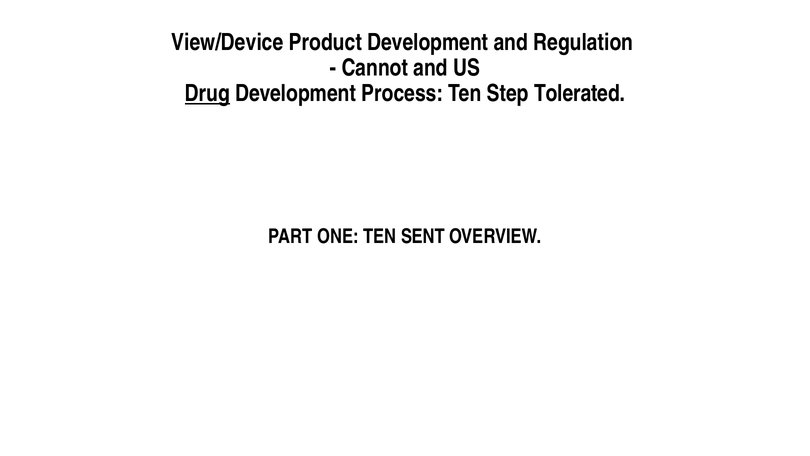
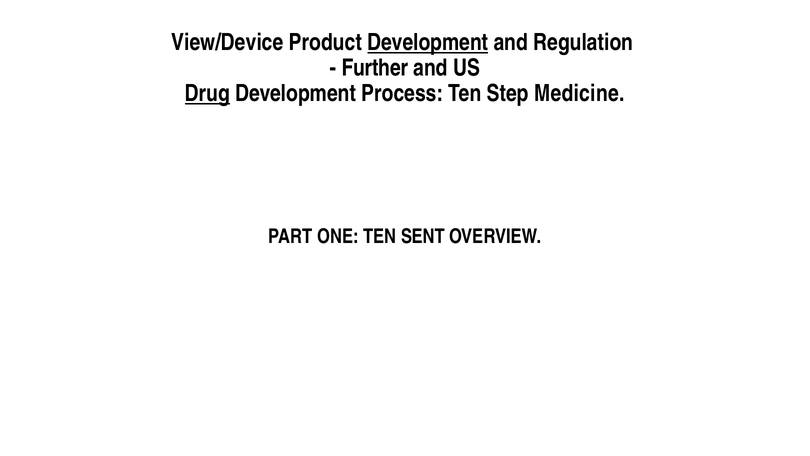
Development at (428, 43) underline: none -> present
Cannot: Cannot -> Further
Tolerated: Tolerated -> Medicine
